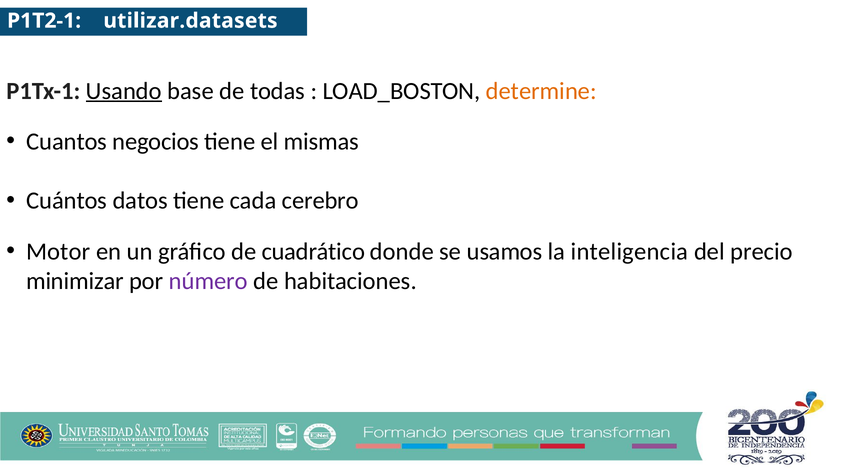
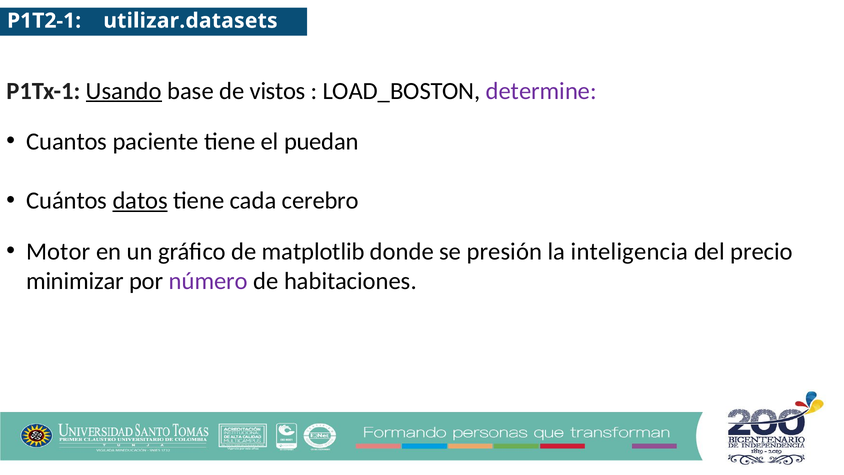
todas: todas -> vistos
determine colour: orange -> purple
negocios: negocios -> paciente
mismas: mismas -> puedan
datos underline: none -> present
cuadrático: cuadrático -> matplotlib
usamos: usamos -> presión
